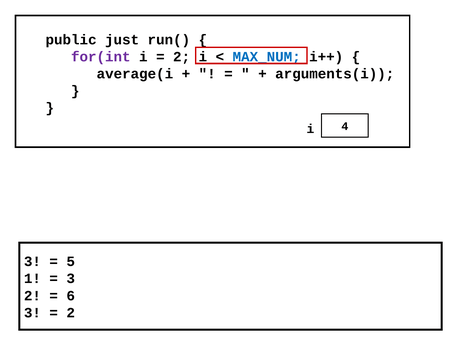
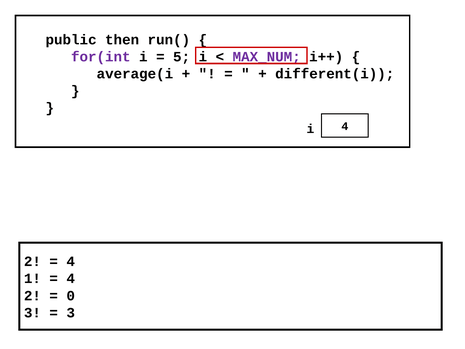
just: just -> then
2 at (182, 57): 2 -> 5
MAX_NUM colour: blue -> purple
arguments(i: arguments(i -> different(i
3 at (32, 261): 3 -> 2
5 at (71, 261): 5 -> 4
3 at (71, 278): 3 -> 4
6: 6 -> 0
2 at (71, 313): 2 -> 3
